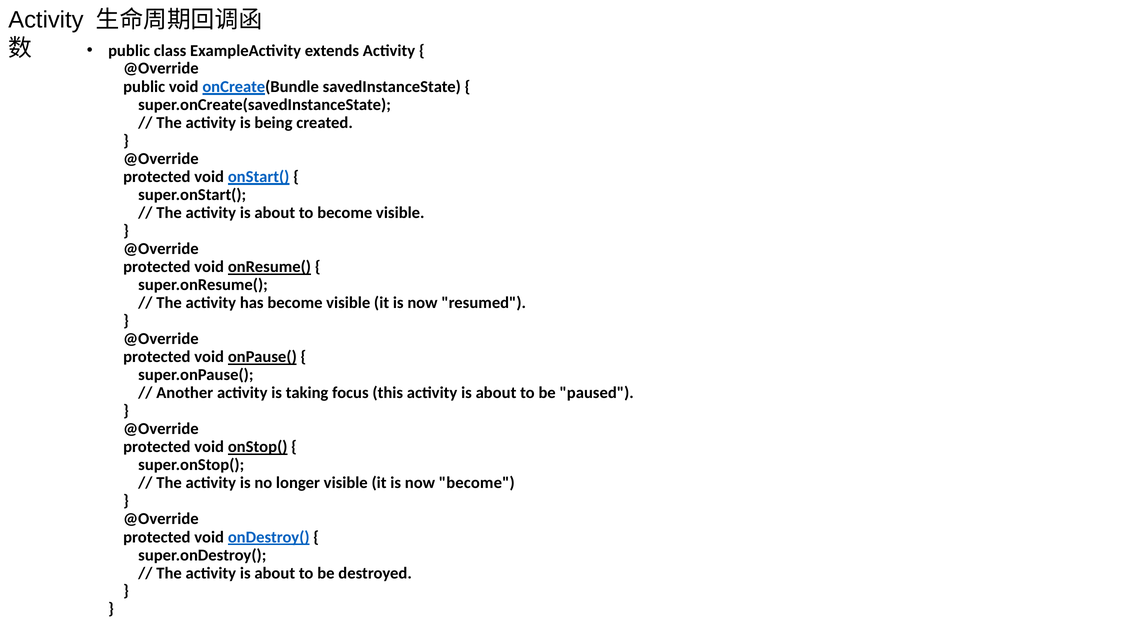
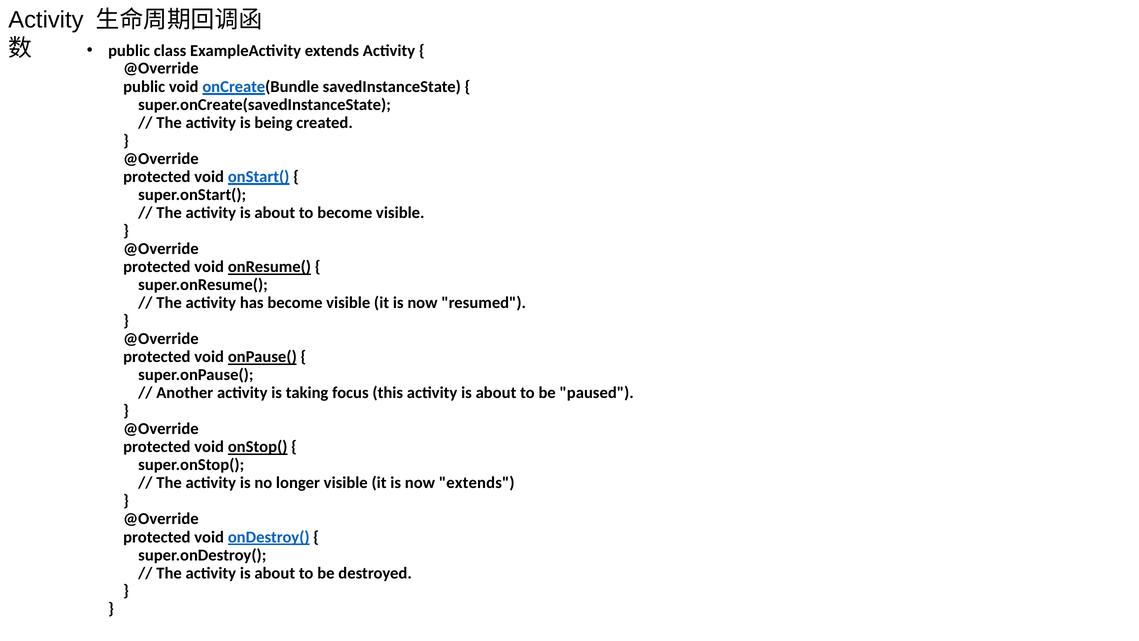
now become: become -> extends
